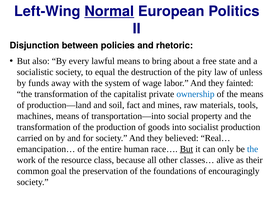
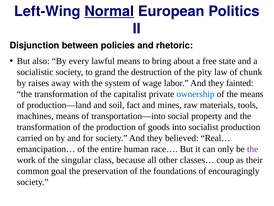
equal: equal -> grand
unless: unless -> chunk
funds: funds -> raises
But at (186, 149) underline: present -> none
the at (253, 149) colour: blue -> purple
resource: resource -> singular
alive: alive -> coup
